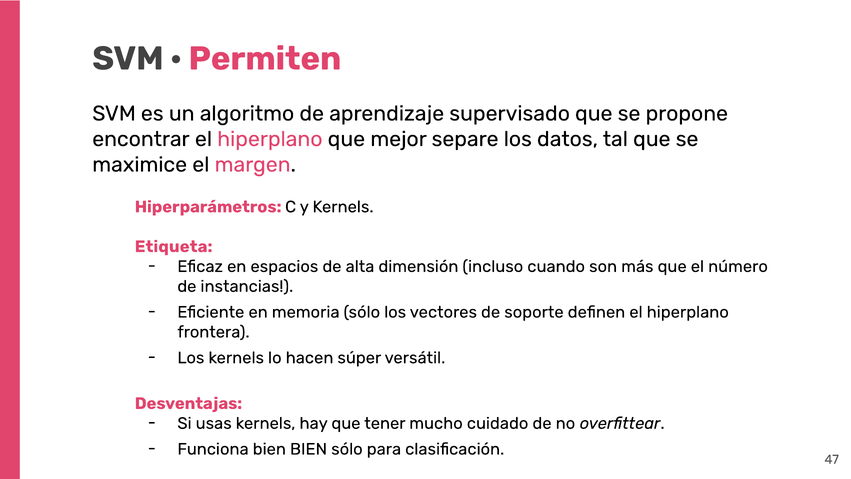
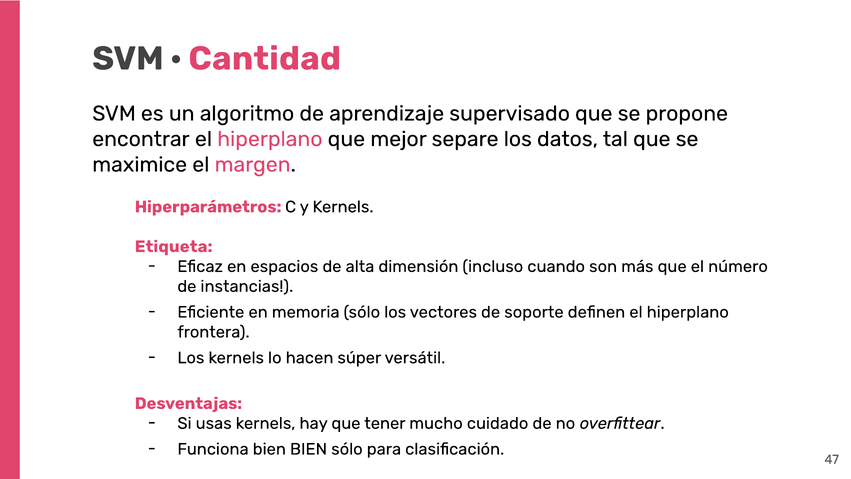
Permiten: Permiten -> Cantidad
